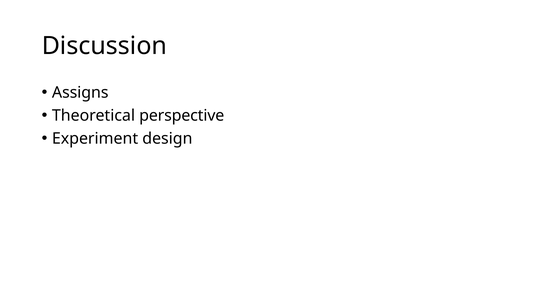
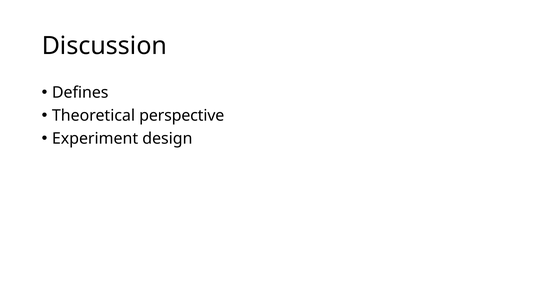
Assigns: Assigns -> Defines
